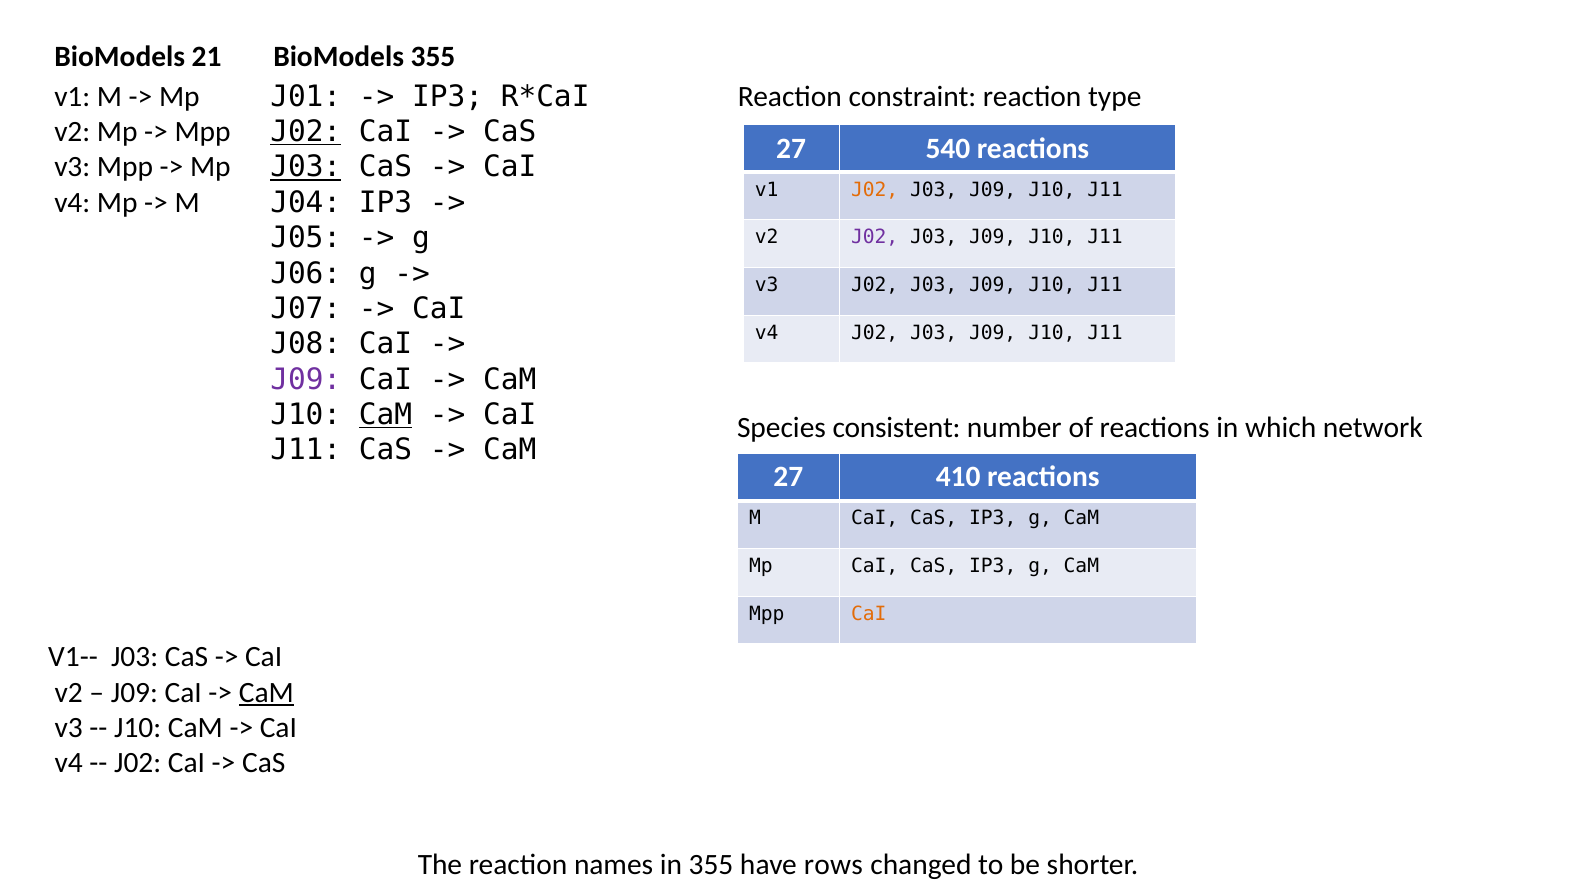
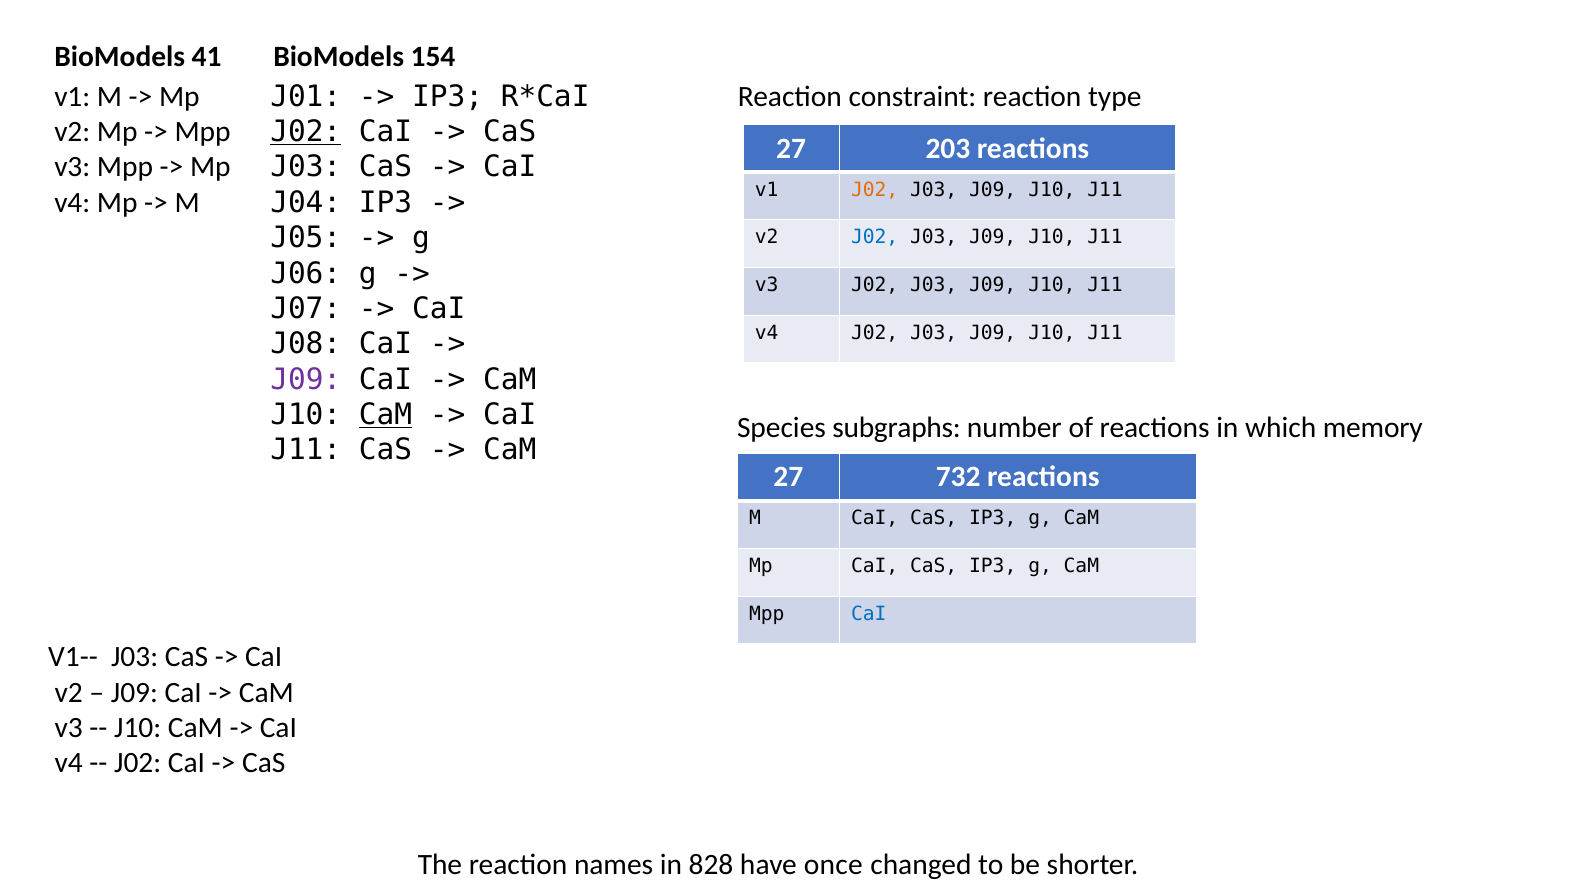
21: 21 -> 41
BioModels 355: 355 -> 154
540: 540 -> 203
J03 at (306, 167) underline: present -> none
J02 at (875, 237) colour: purple -> blue
consistent: consistent -> subgraphs
network: network -> memory
410: 410 -> 732
CaI at (869, 614) colour: orange -> blue
CaM at (266, 692) underline: present -> none
in 355: 355 -> 828
rows: rows -> once
